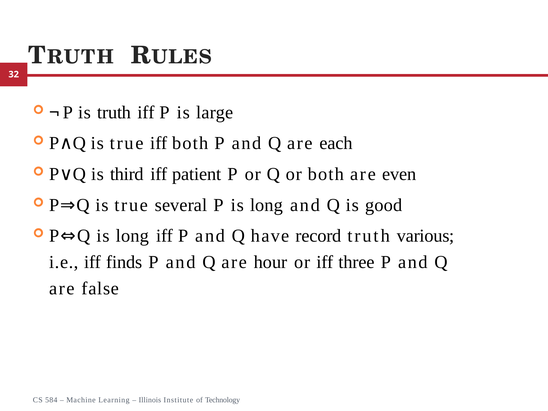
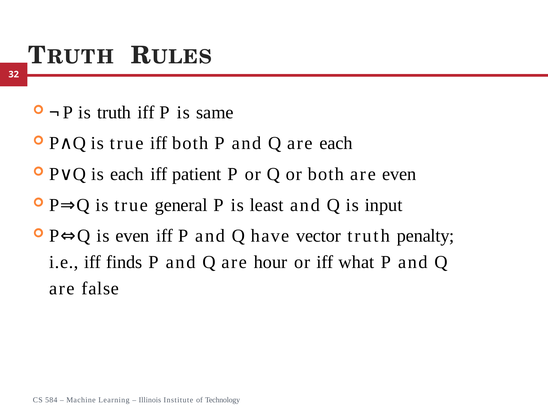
large: large -> same
is third: third -> each
several: several -> general
P is long: long -> least
good: good -> input
P⇔Q is long: long -> even
record: record -> vector
various: various -> penalty
three: three -> what
